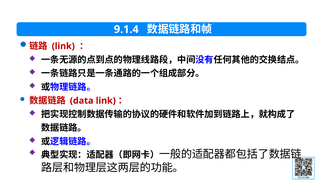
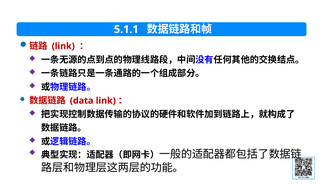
9.1.4: 9.1.4 -> 5.1.1
